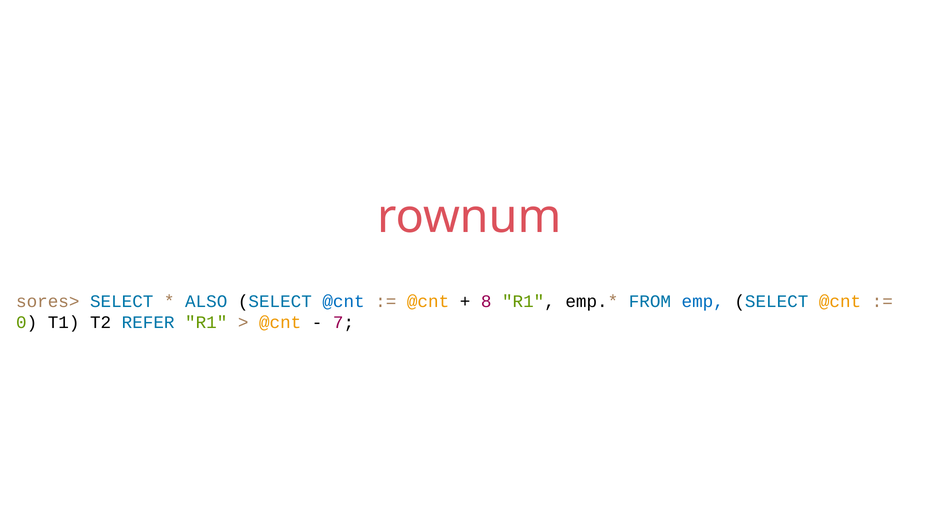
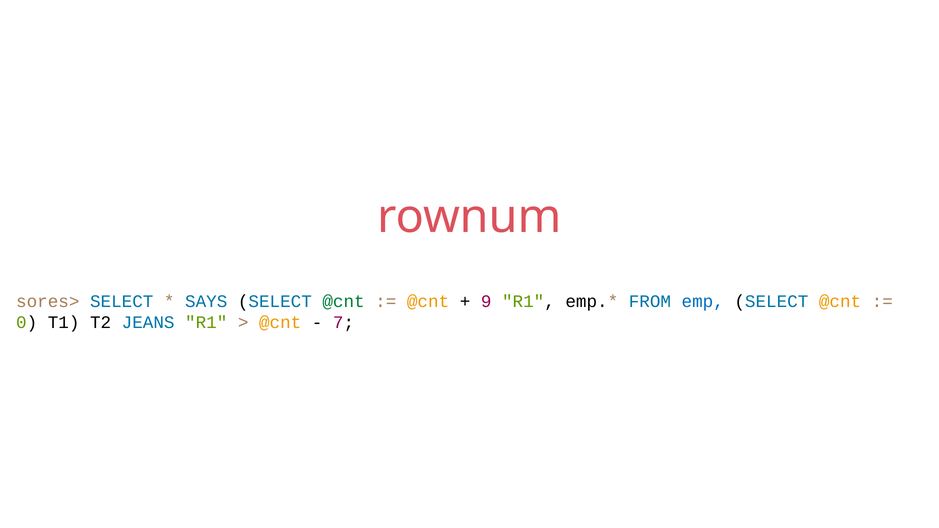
ALSO: ALSO -> SAYS
@cnt at (344, 302) colour: blue -> green
8: 8 -> 9
REFER: REFER -> JEANS
